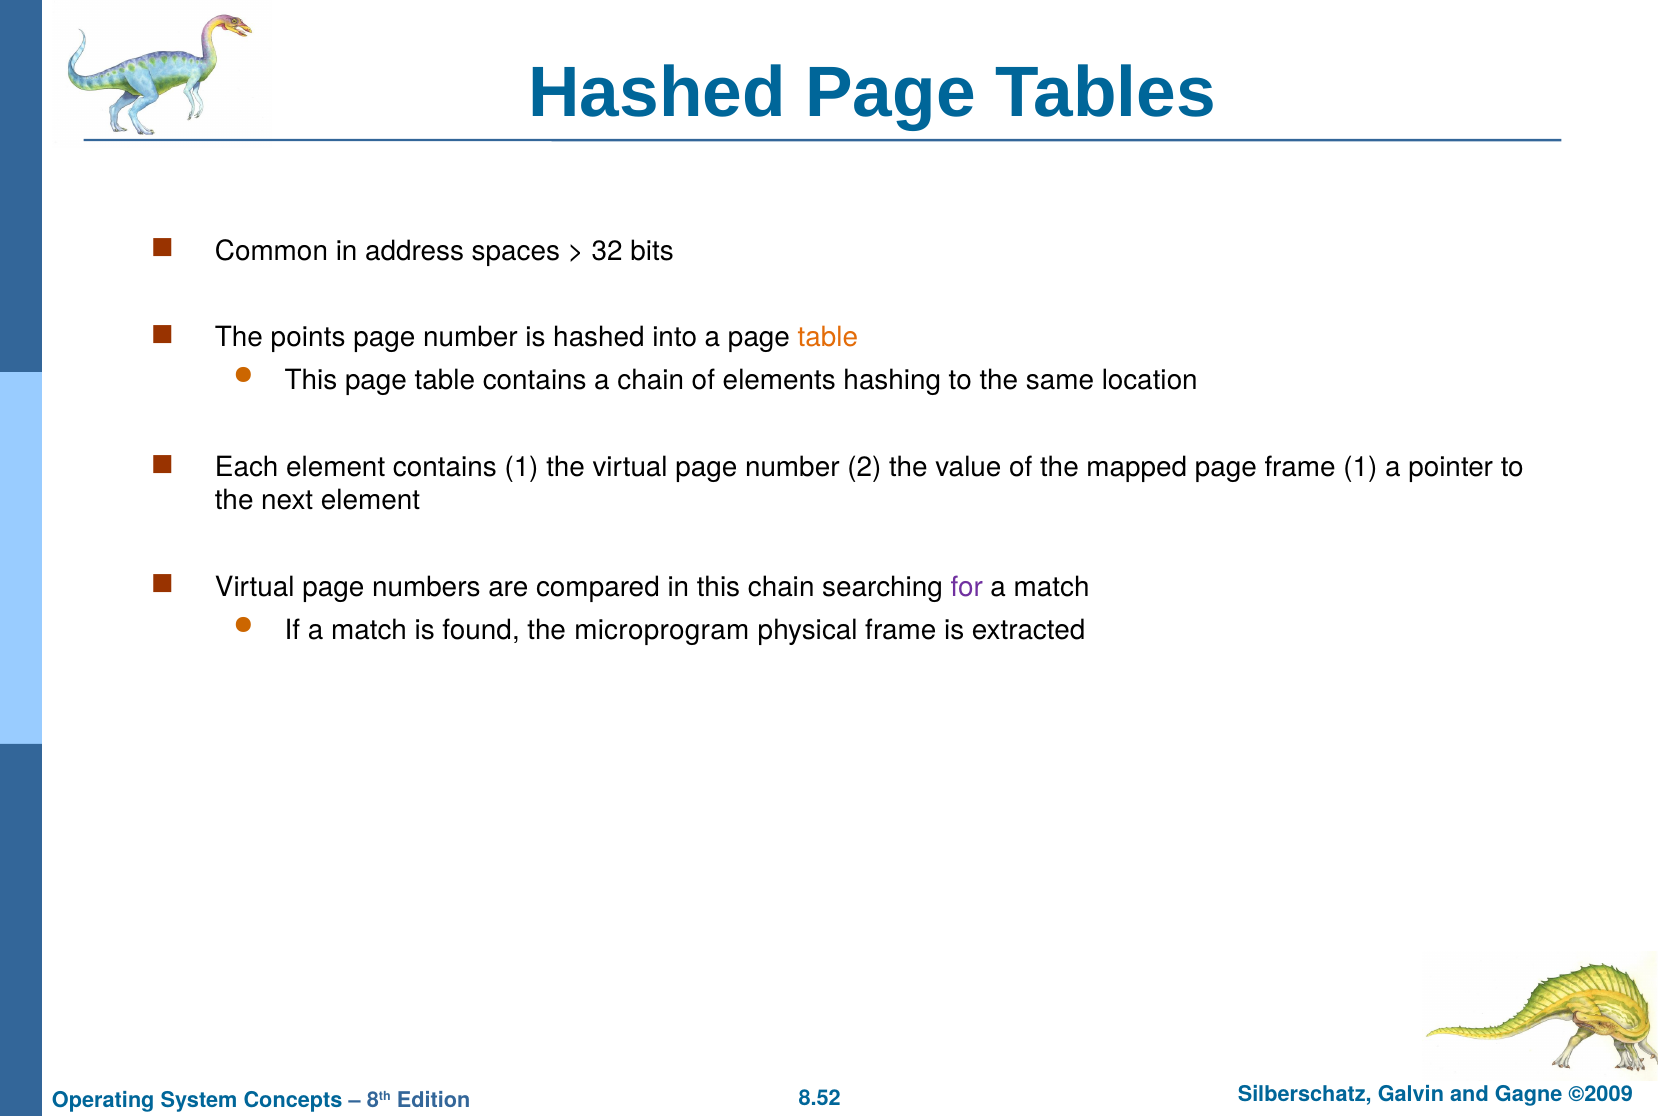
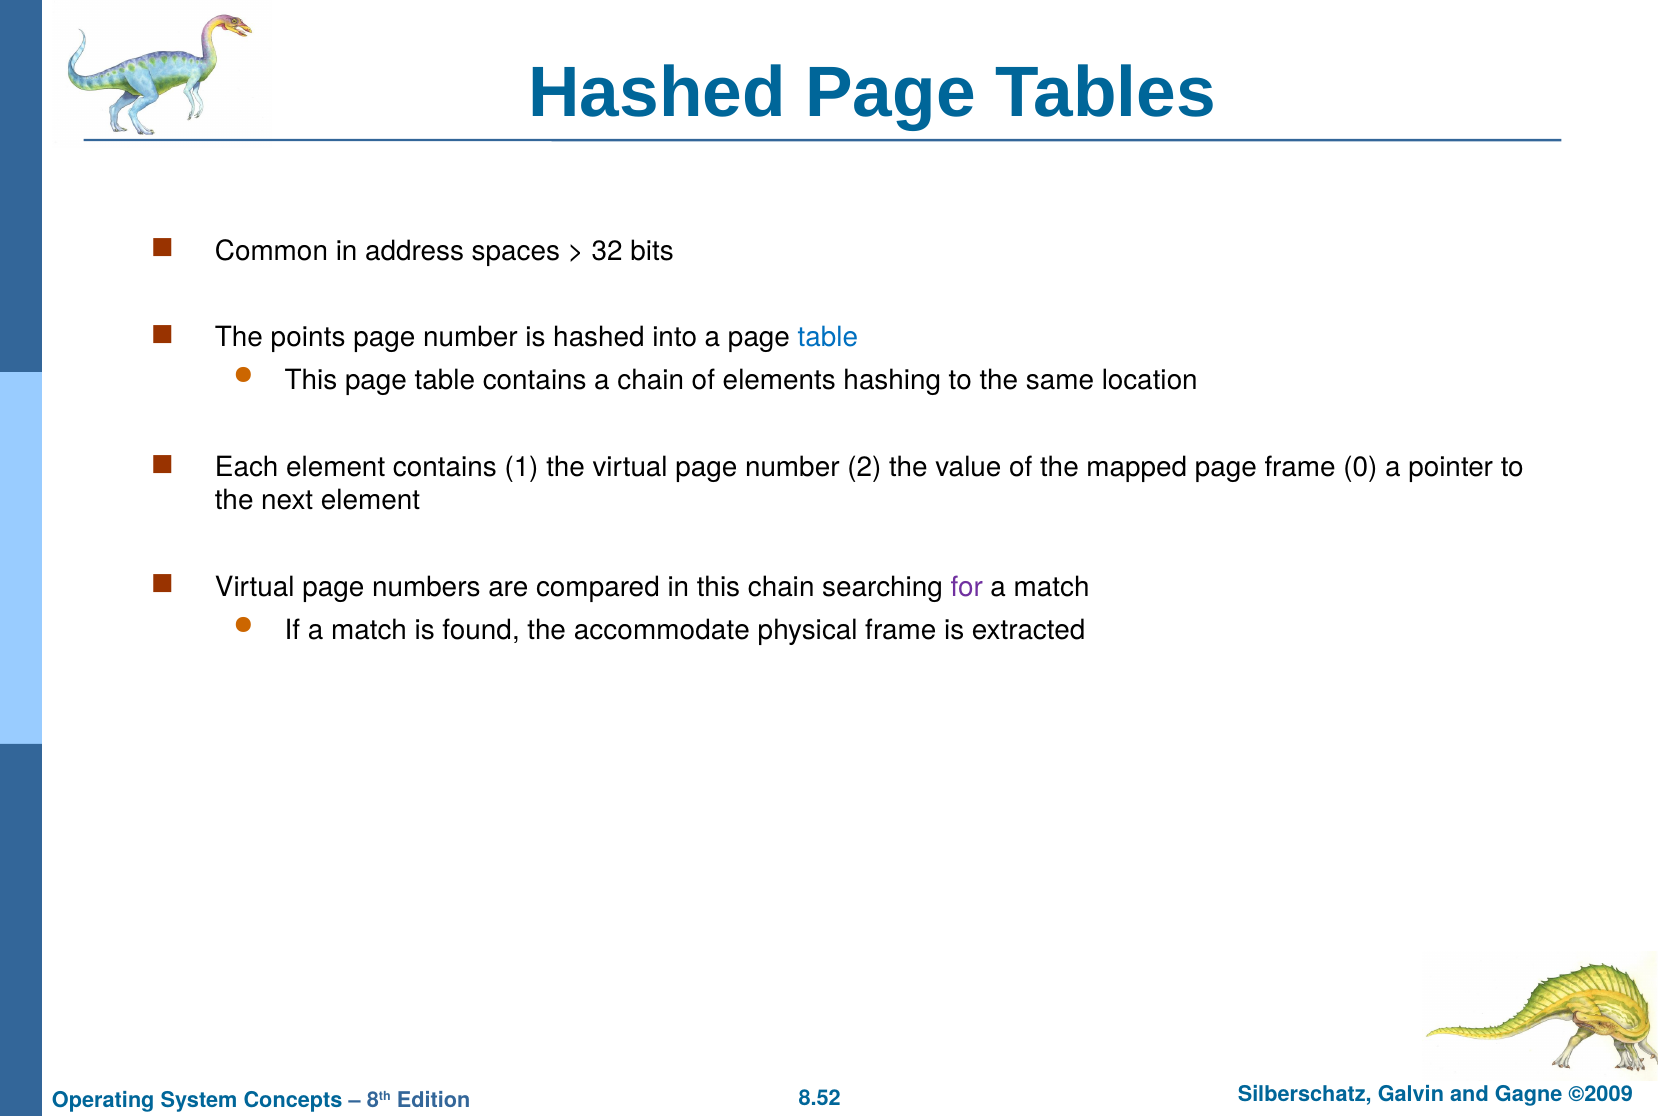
table at (828, 337) colour: orange -> blue
frame 1: 1 -> 0
microprogram: microprogram -> accommodate
